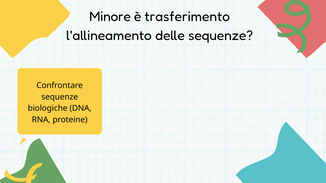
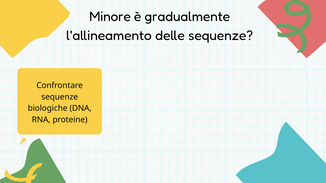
trasferimento: trasferimento -> gradualmente
